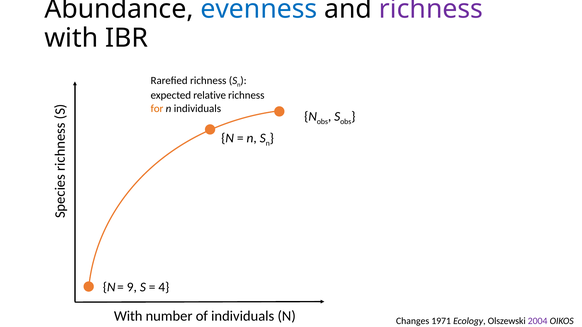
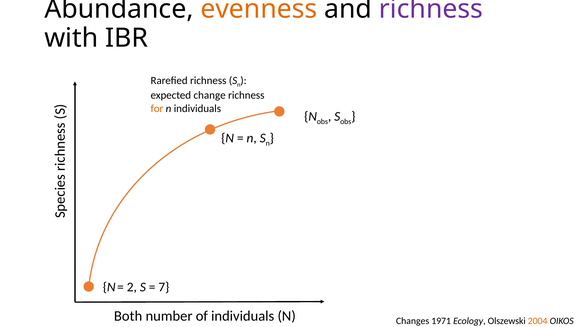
evenness colour: blue -> orange
relative: relative -> change
9: 9 -> 2
4: 4 -> 7
With at (128, 316): With -> Both
2004 colour: purple -> orange
